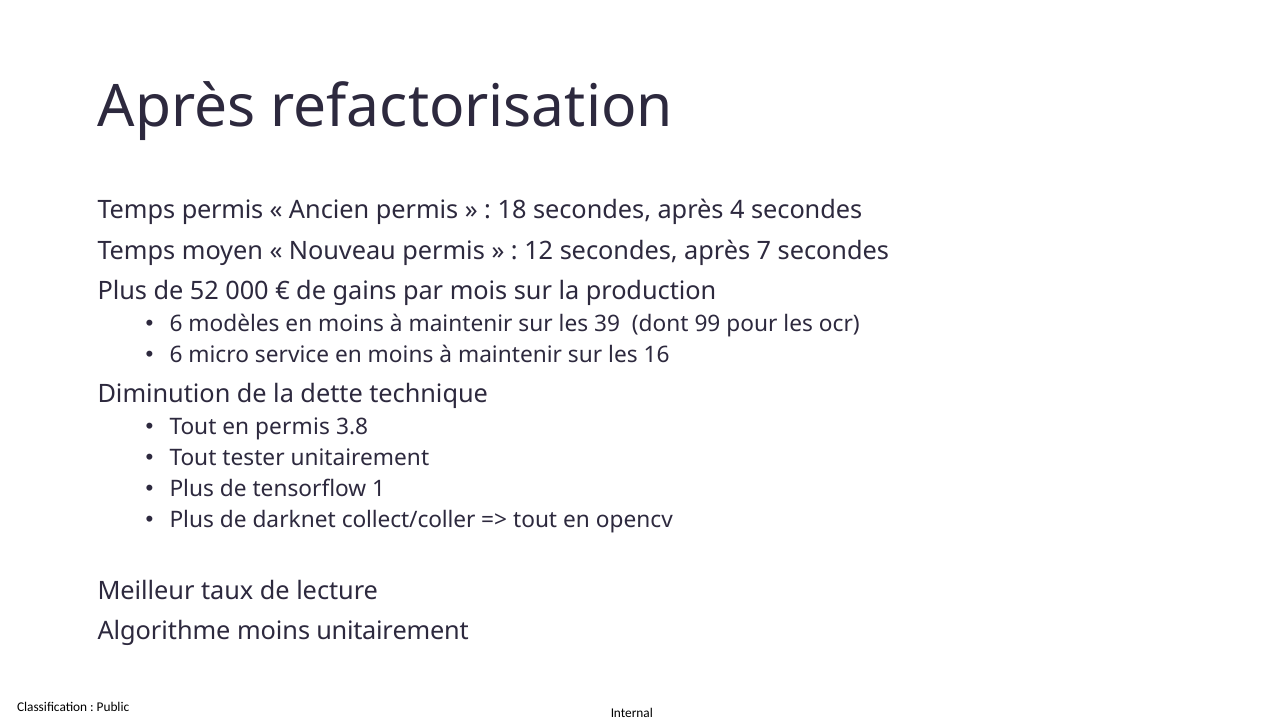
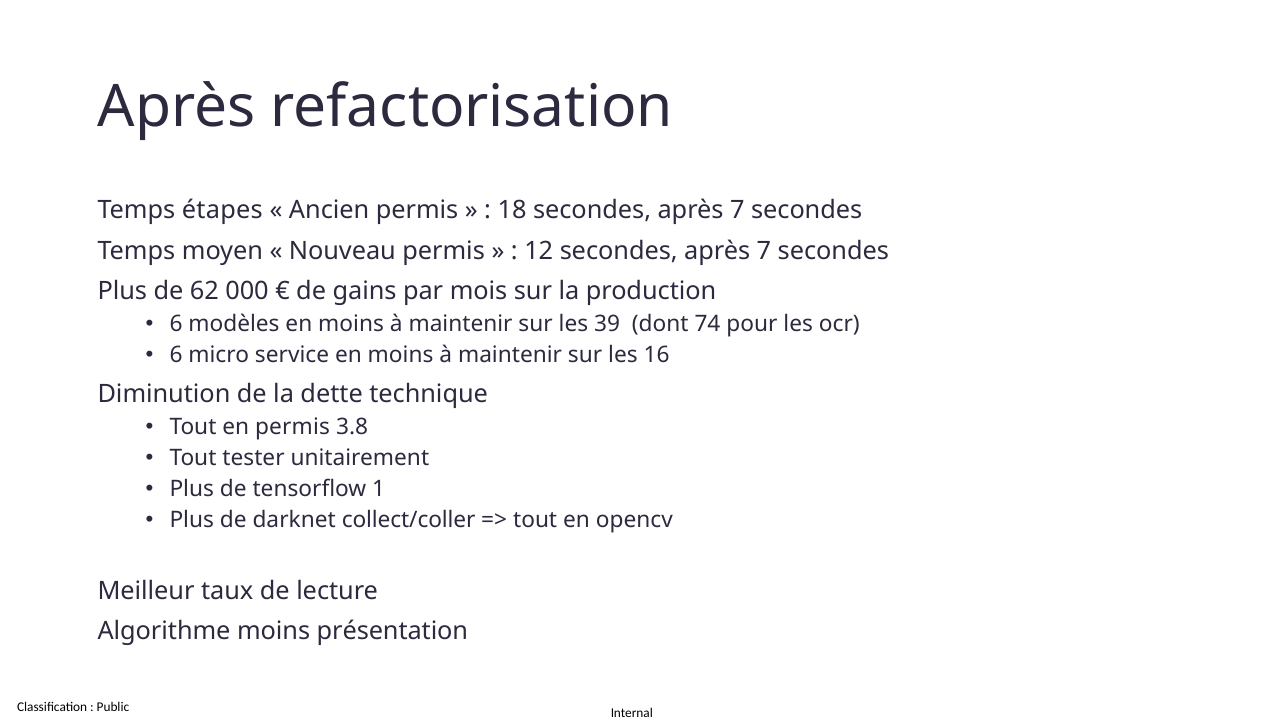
Temps permis: permis -> étapes
18 secondes après 4: 4 -> 7
52: 52 -> 62
99: 99 -> 74
moins unitairement: unitairement -> présentation
